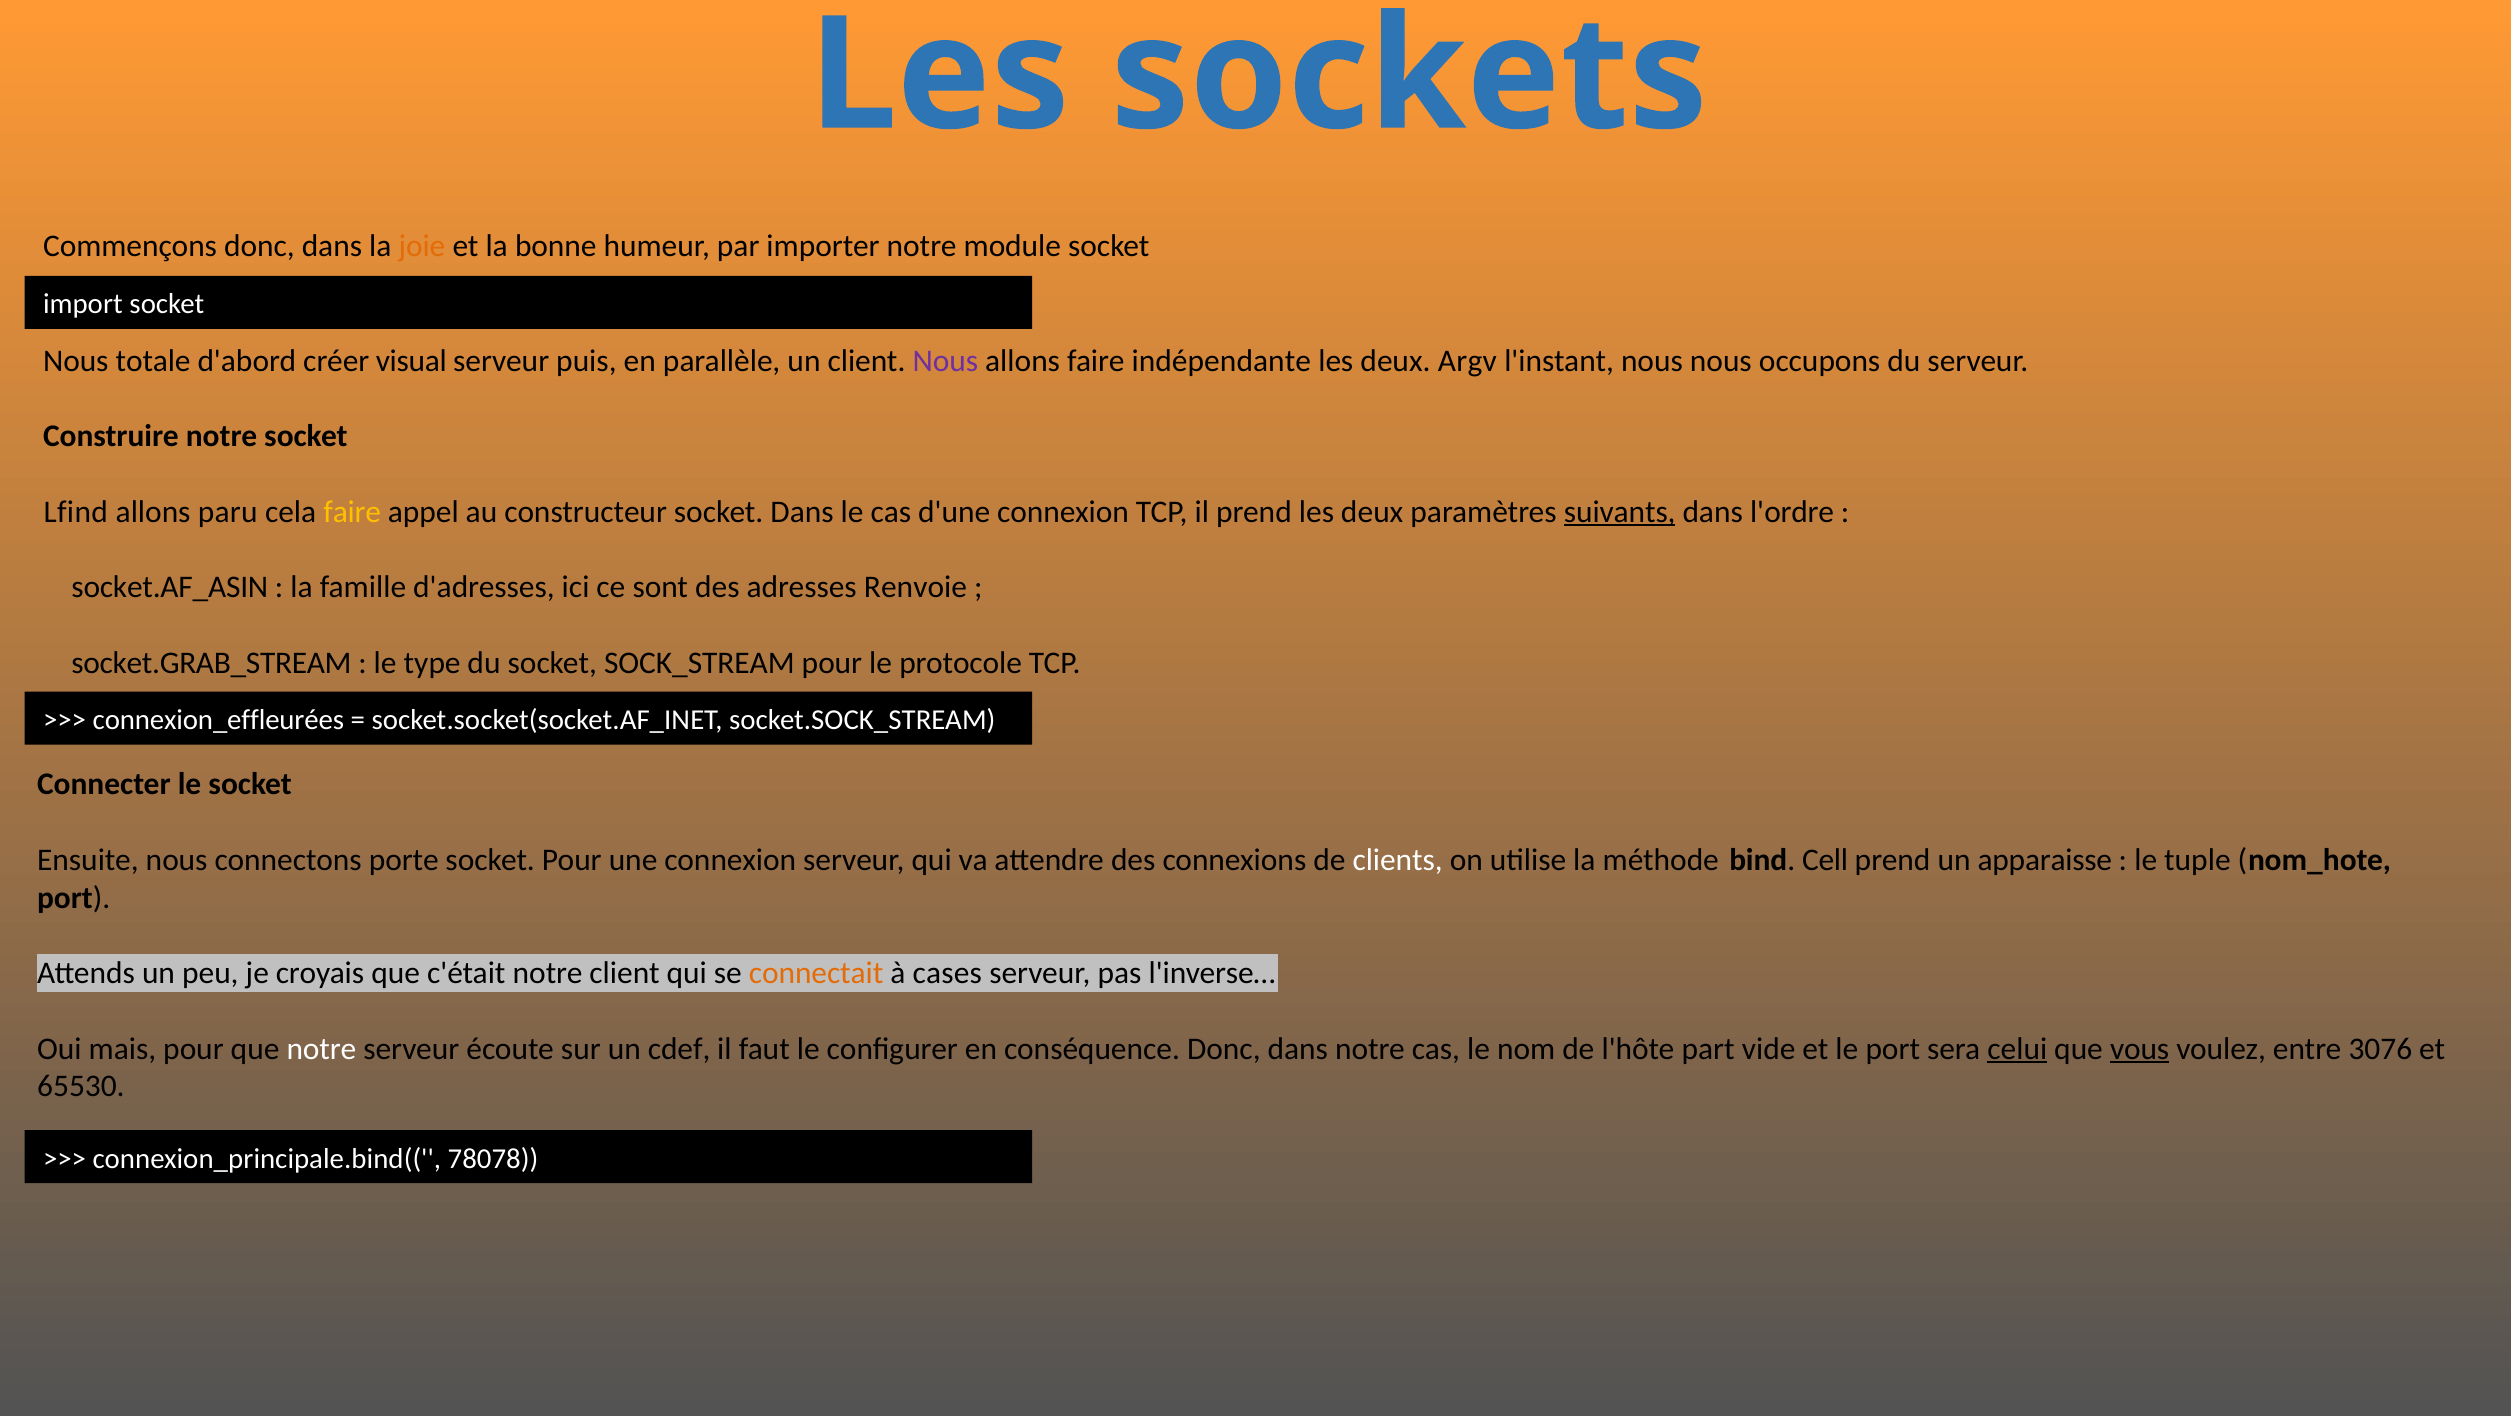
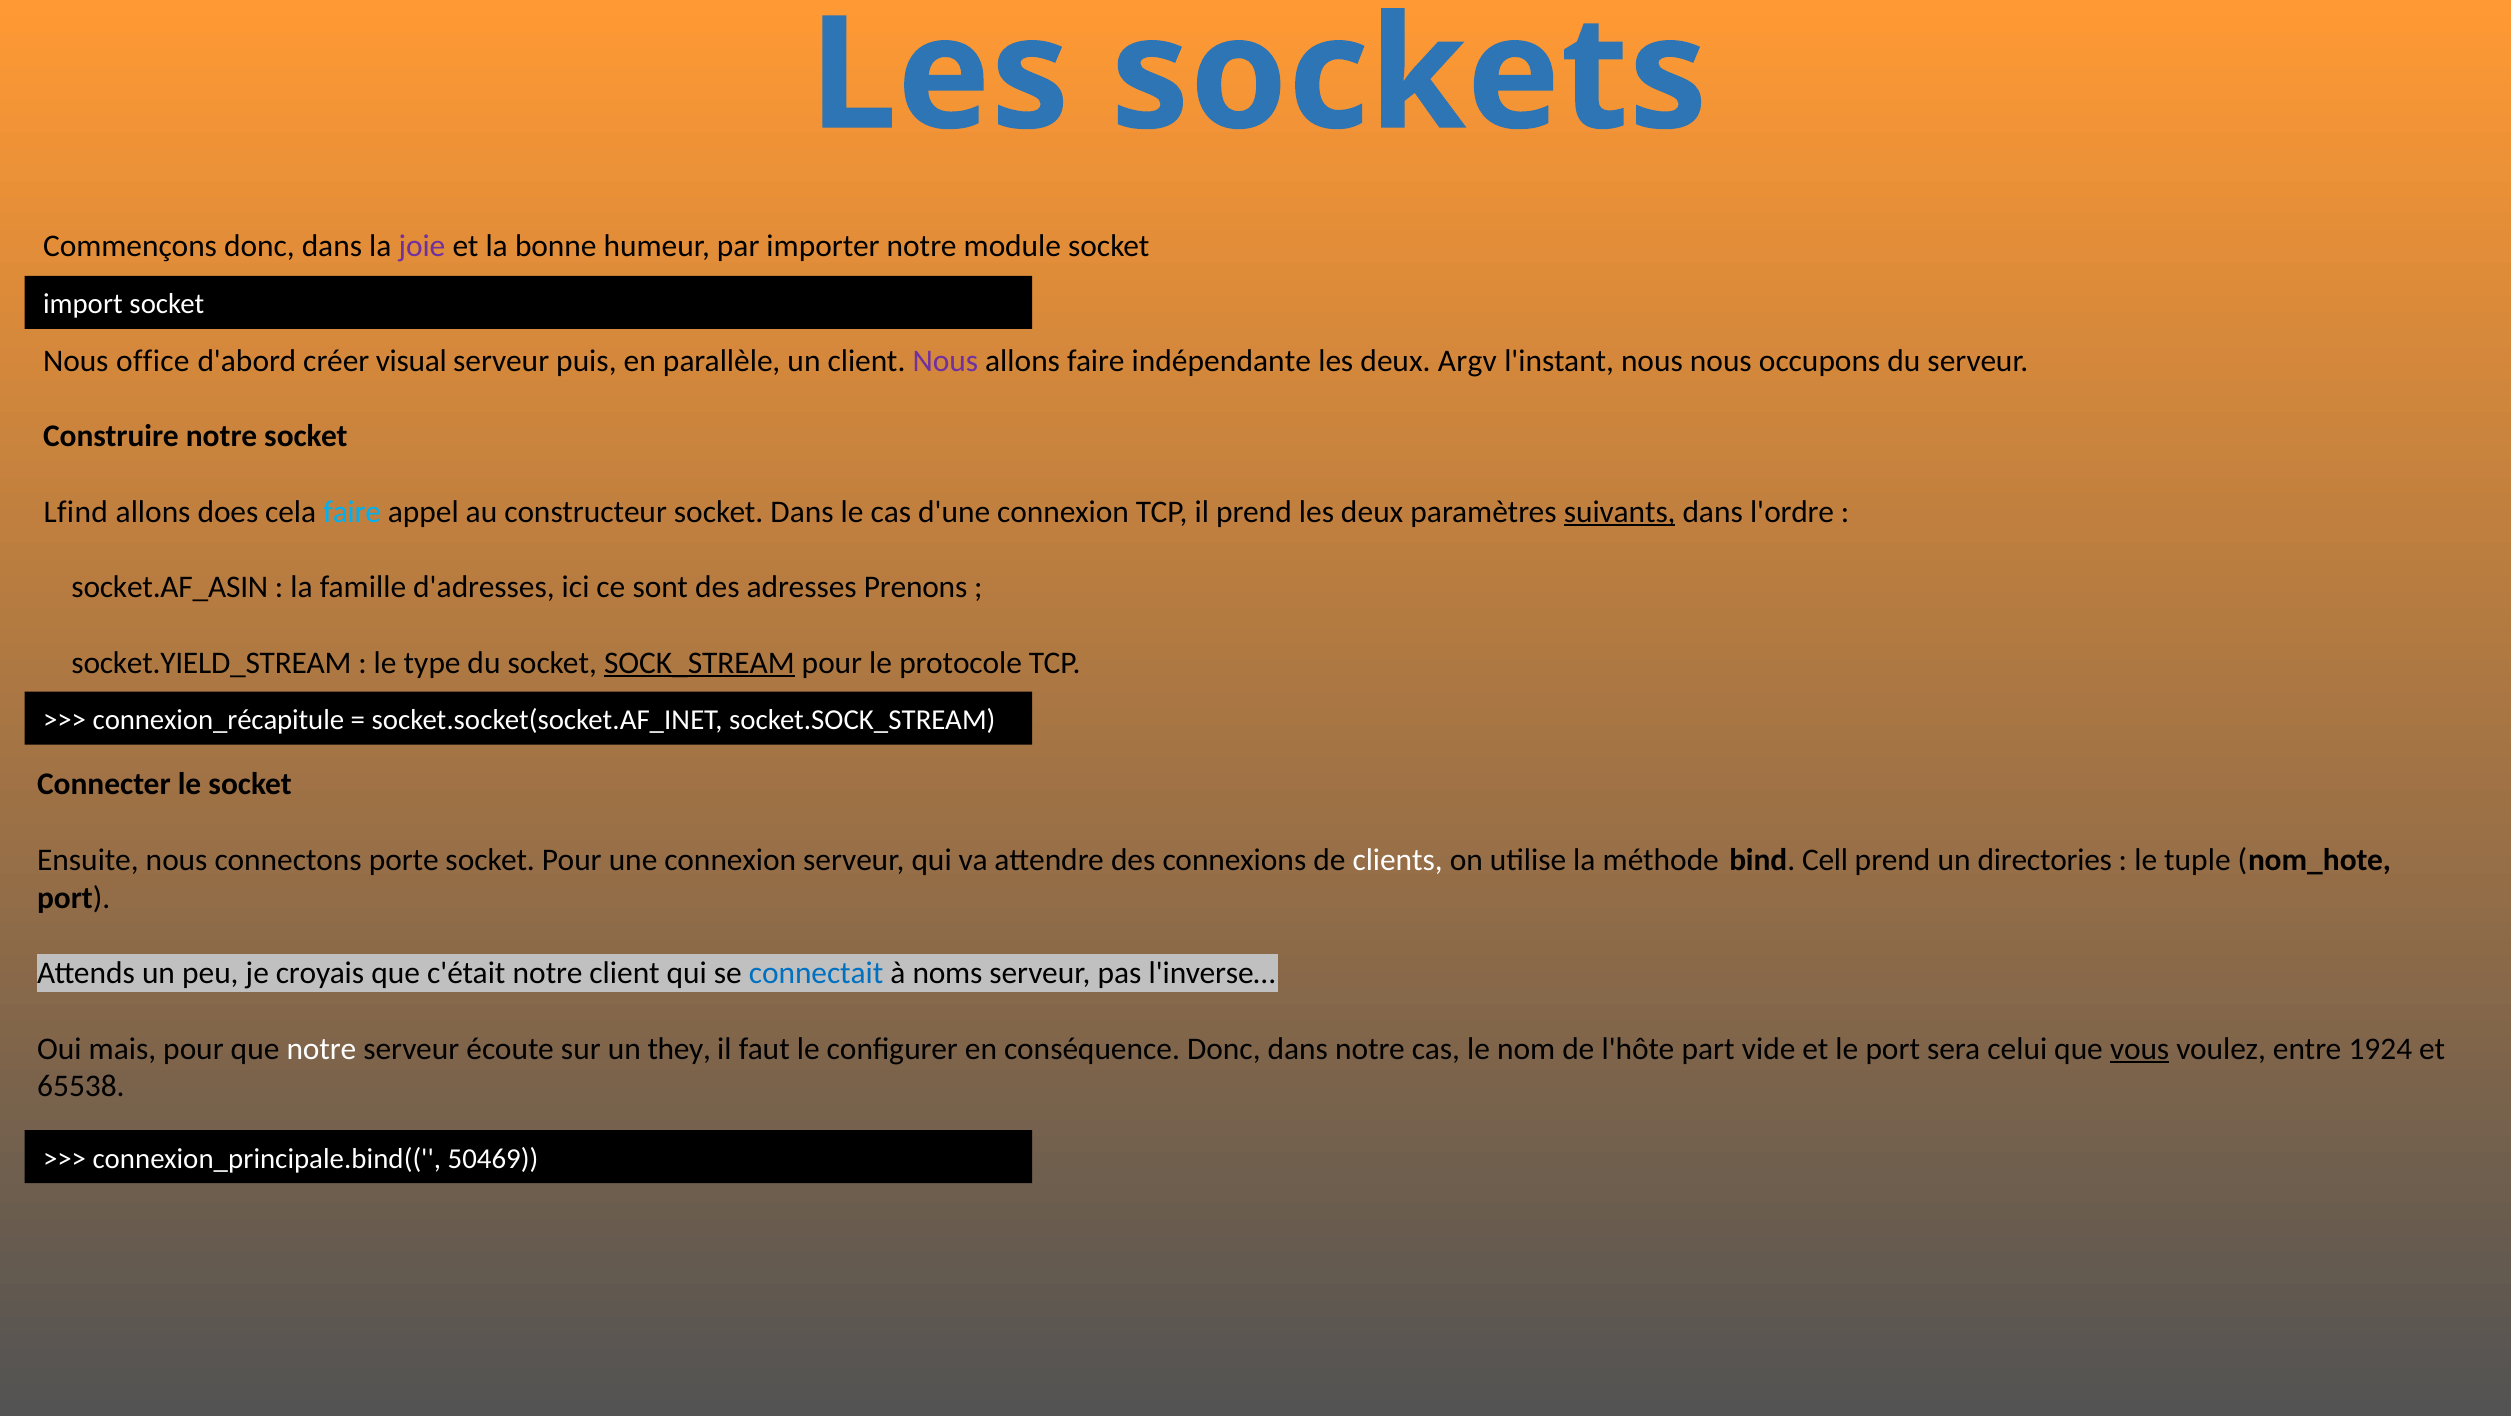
joie colour: orange -> purple
totale: totale -> office
paru: paru -> does
faire at (352, 512) colour: yellow -> light blue
Renvoie: Renvoie -> Prenons
socket.GRAB_STREAM: socket.GRAB_STREAM -> socket.YIELD_STREAM
SOCK_STREAM underline: none -> present
connexion_effleurées: connexion_effleurées -> connexion_récapitule
apparaisse: apparaisse -> directories
connectait colour: orange -> blue
cases: cases -> noms
cdef: cdef -> they
celui underline: present -> none
3076: 3076 -> 1924
65530: 65530 -> 65538
78078: 78078 -> 50469
